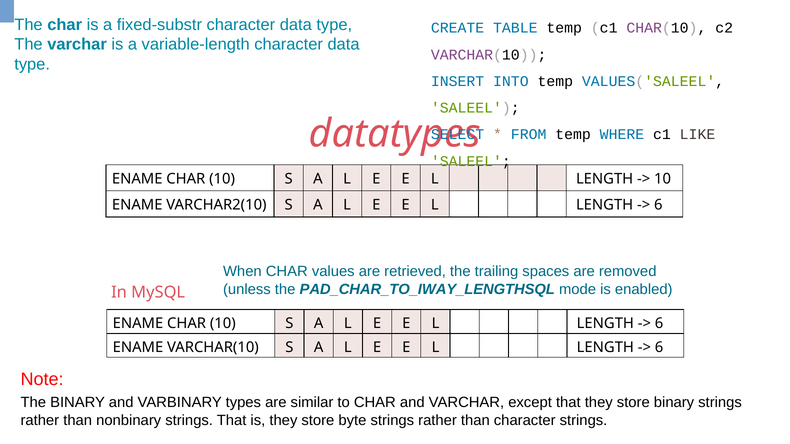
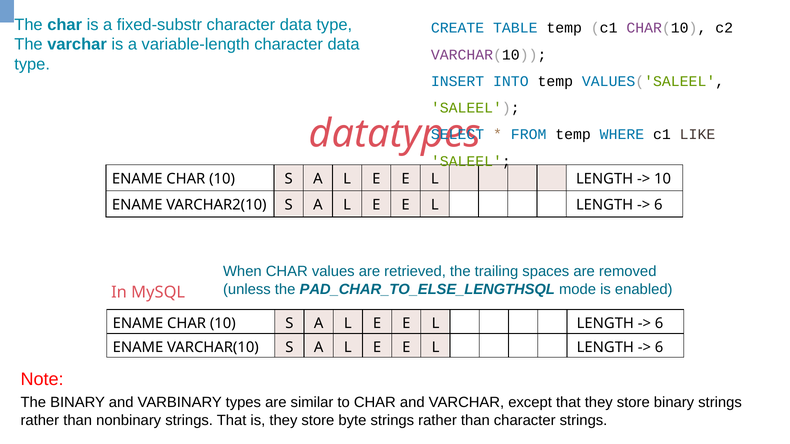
PAD_CHAR_TO_IWAY_LENGTHSQL: PAD_CHAR_TO_IWAY_LENGTHSQL -> PAD_CHAR_TO_ELSE_LENGTHSQL
